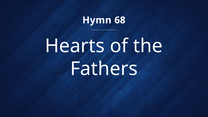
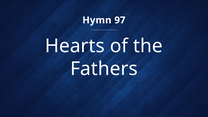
68: 68 -> 97
